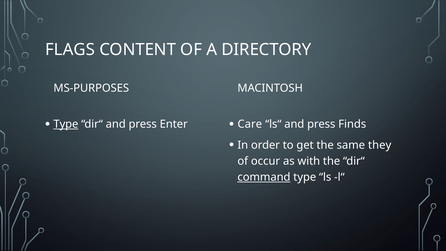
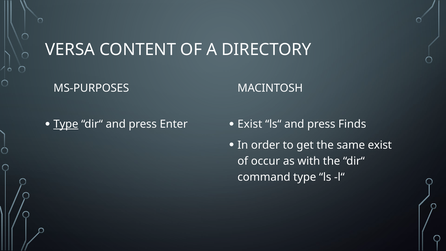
FLAGS: FLAGS -> VERSA
Care at (250, 124): Care -> Exist
same they: they -> exist
command underline: present -> none
